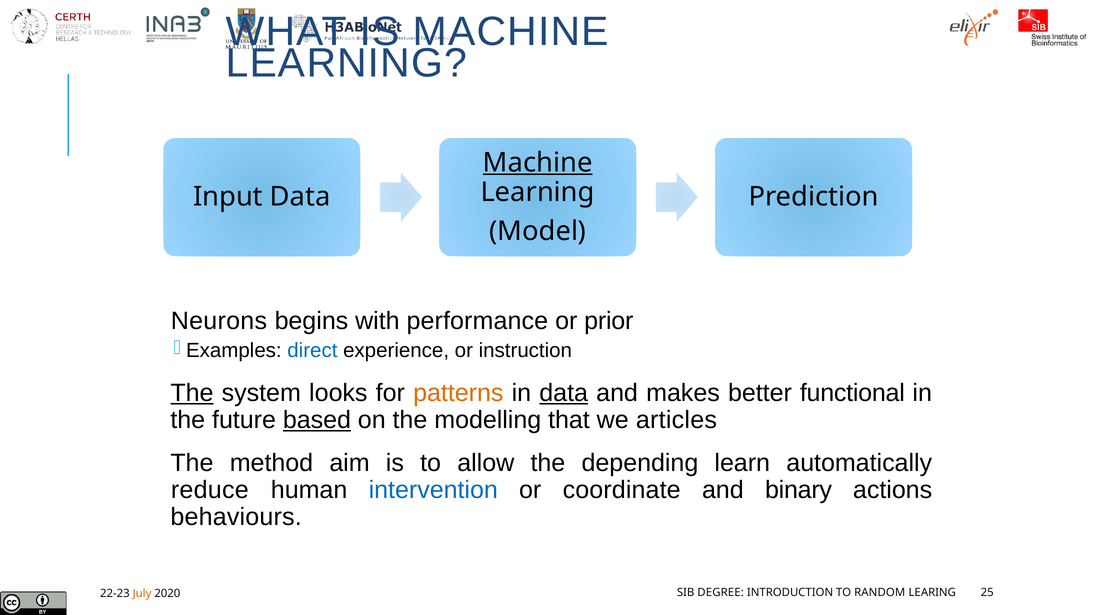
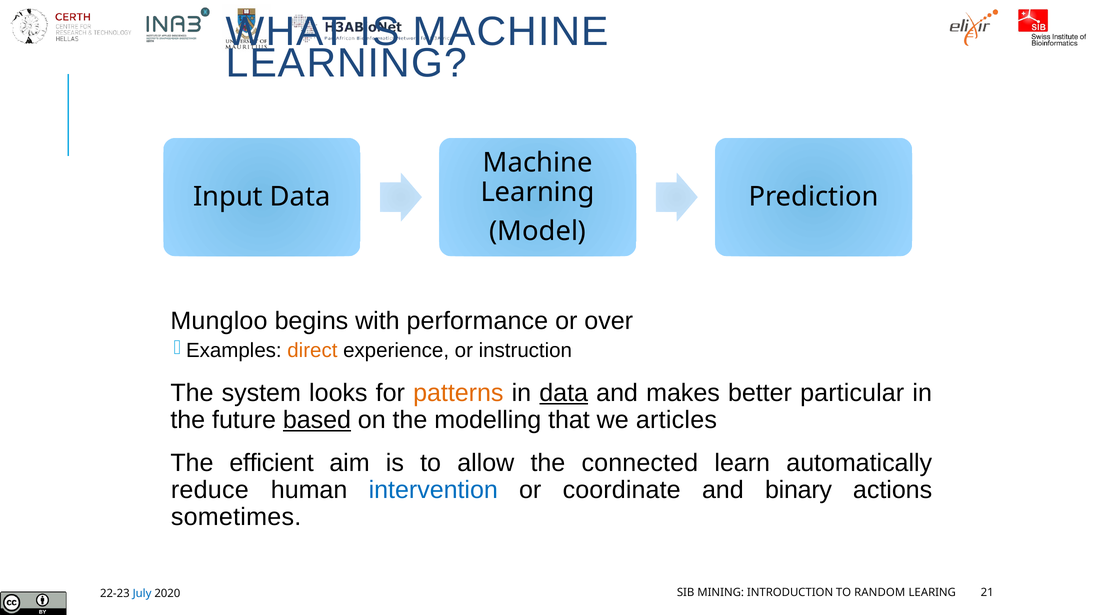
Machine at (538, 163) underline: present -> none
Neurons: Neurons -> Mungloo
prior: prior -> over
direct colour: blue -> orange
The at (192, 393) underline: present -> none
functional: functional -> particular
method: method -> efficient
depending: depending -> connected
behaviours: behaviours -> sometimes
DEGREE: DEGREE -> MINING
25: 25 -> 21
July colour: orange -> blue
